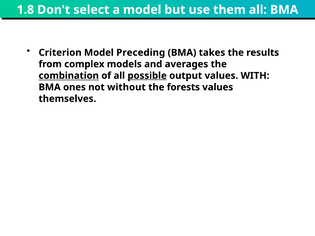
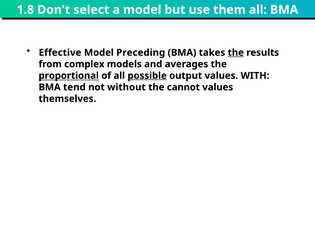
Criterion: Criterion -> Effective
the at (236, 53) underline: none -> present
combination: combination -> proportional
ones: ones -> tend
forests: forests -> cannot
